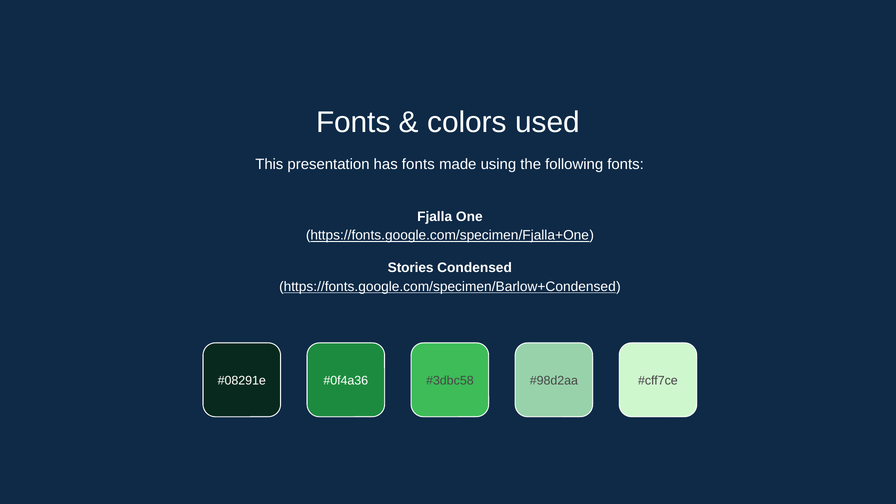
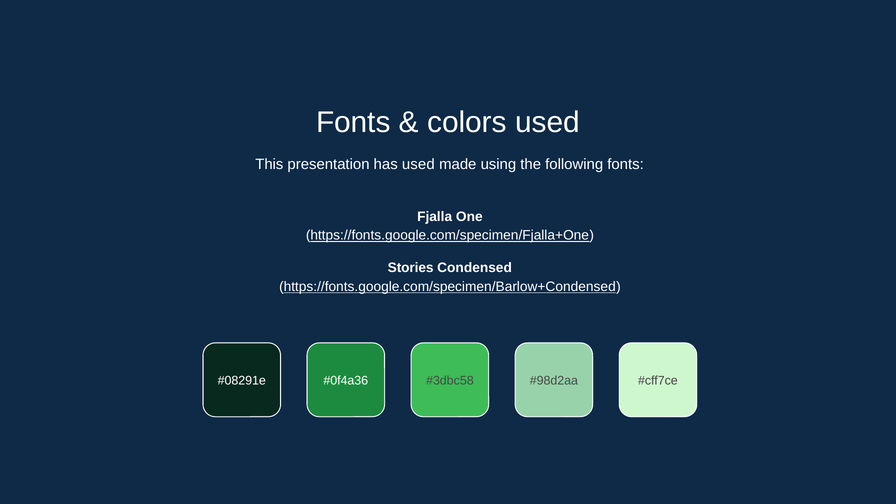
has fonts: fonts -> used
